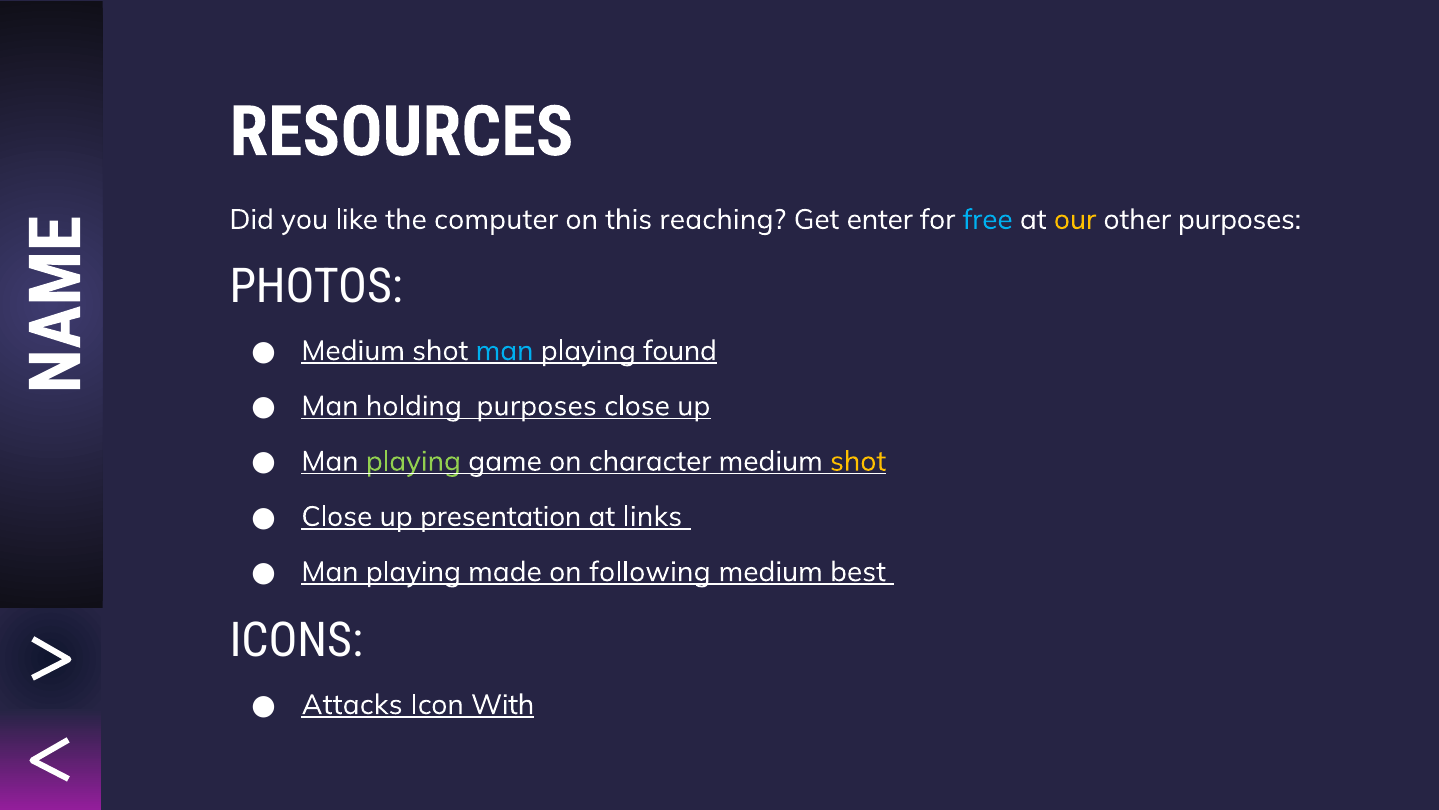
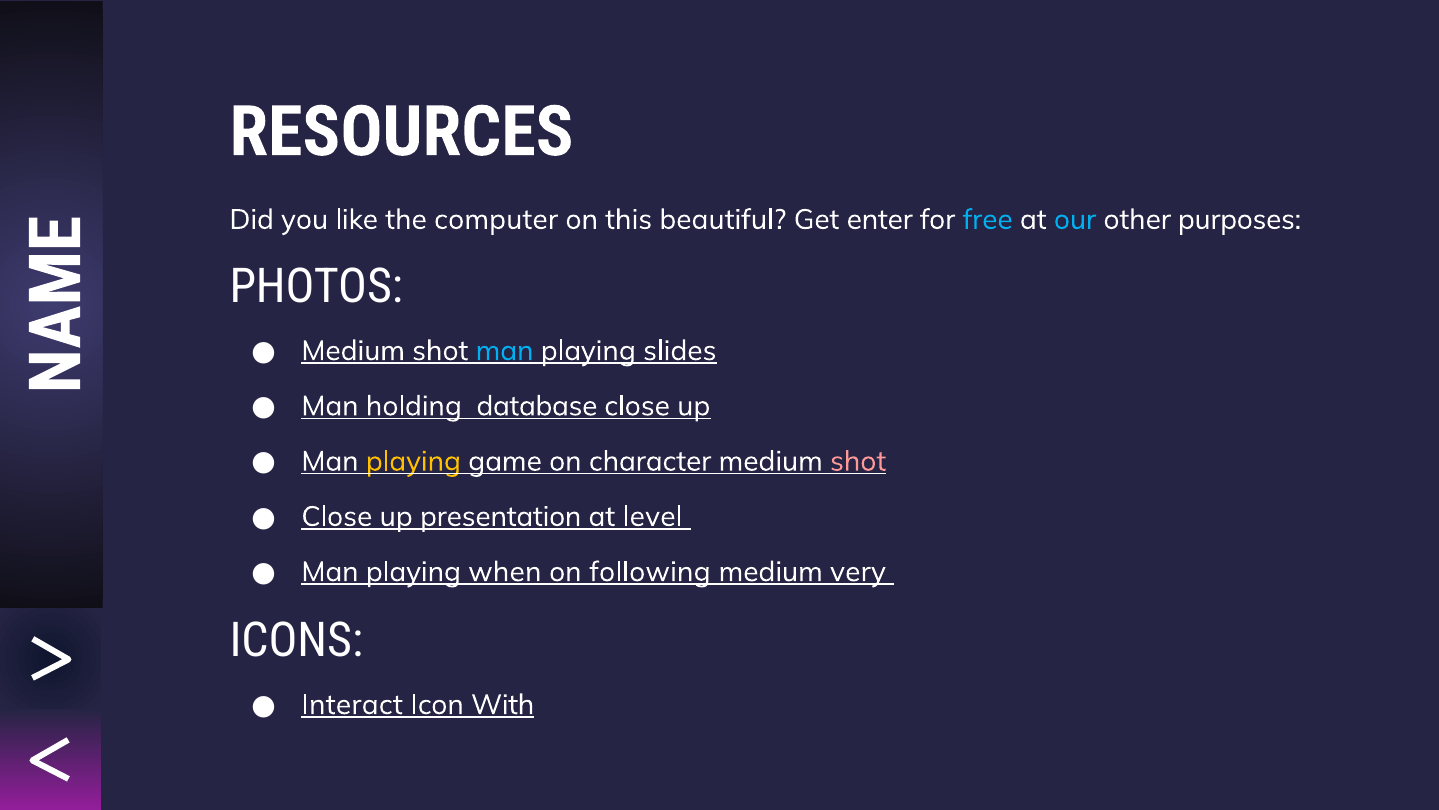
reaching: reaching -> beautiful
our colour: yellow -> light blue
found: found -> slides
holding purposes: purposes -> database
playing at (413, 461) colour: light green -> yellow
shot at (858, 461) colour: yellow -> pink
links: links -> level
made: made -> when
best: best -> very
Attacks: Attacks -> Interact
